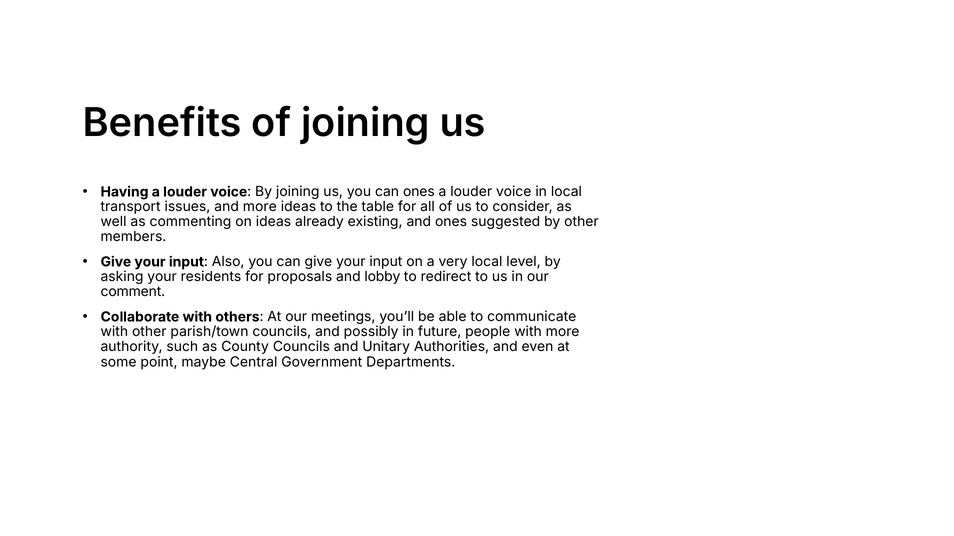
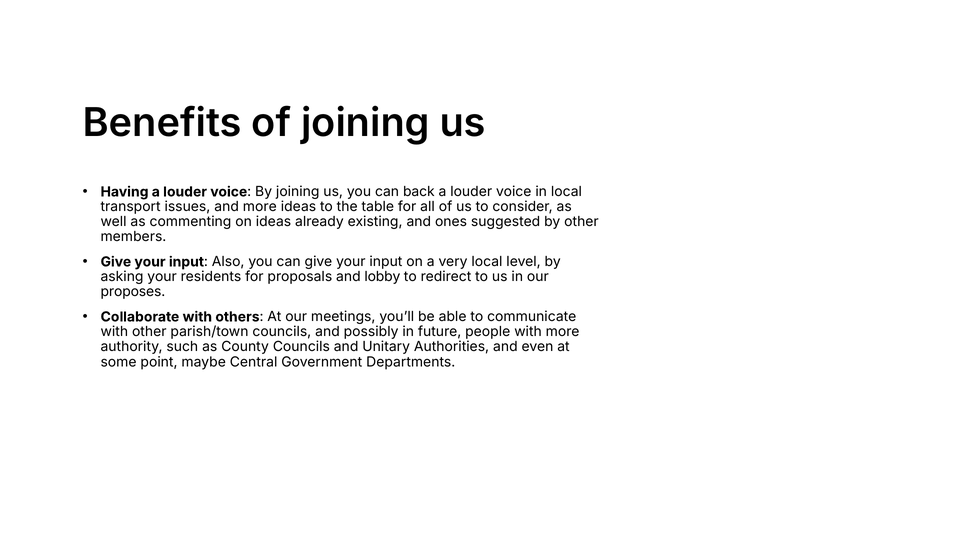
can ones: ones -> back
comment: comment -> proposes
